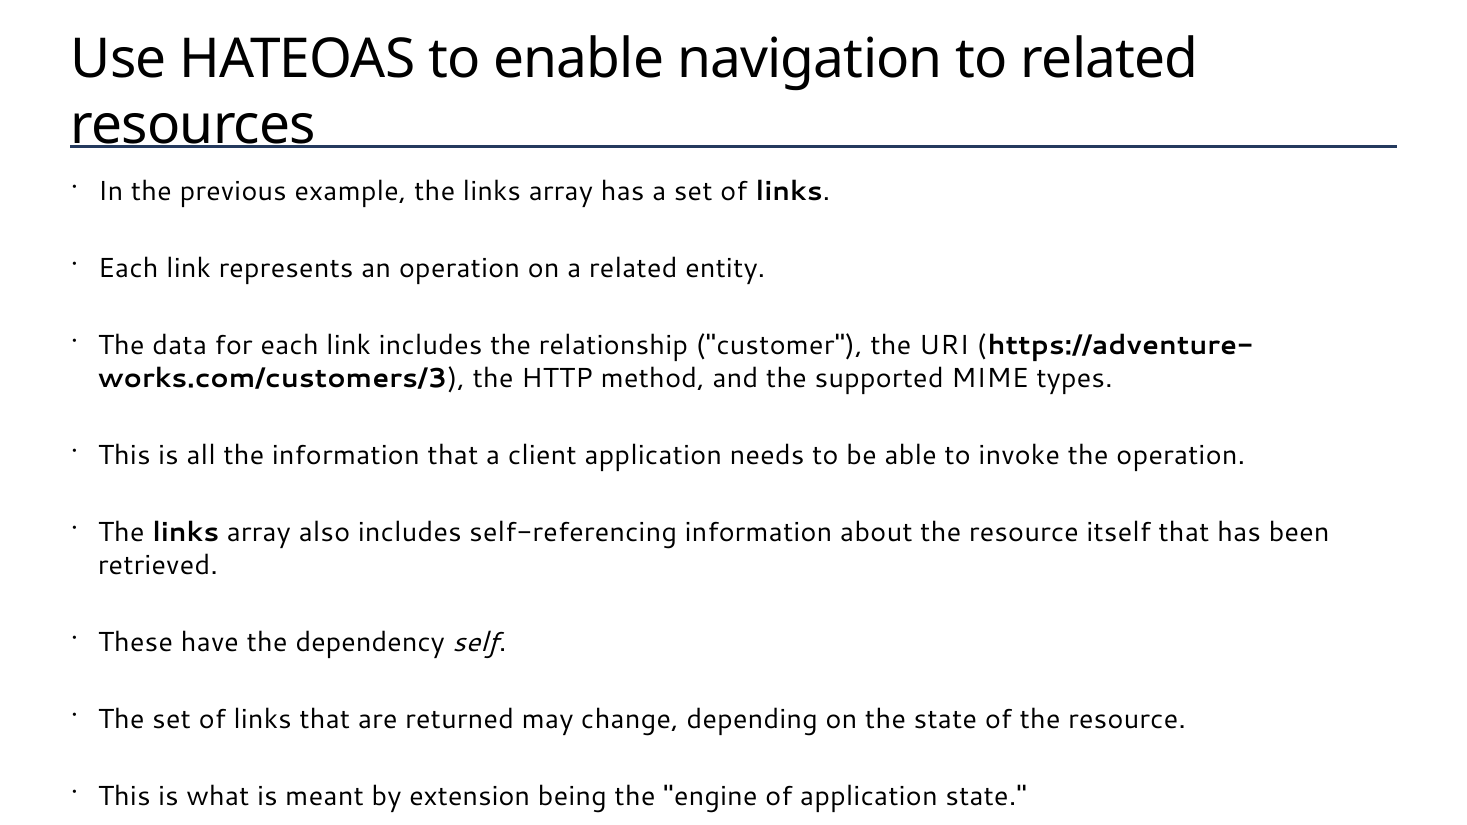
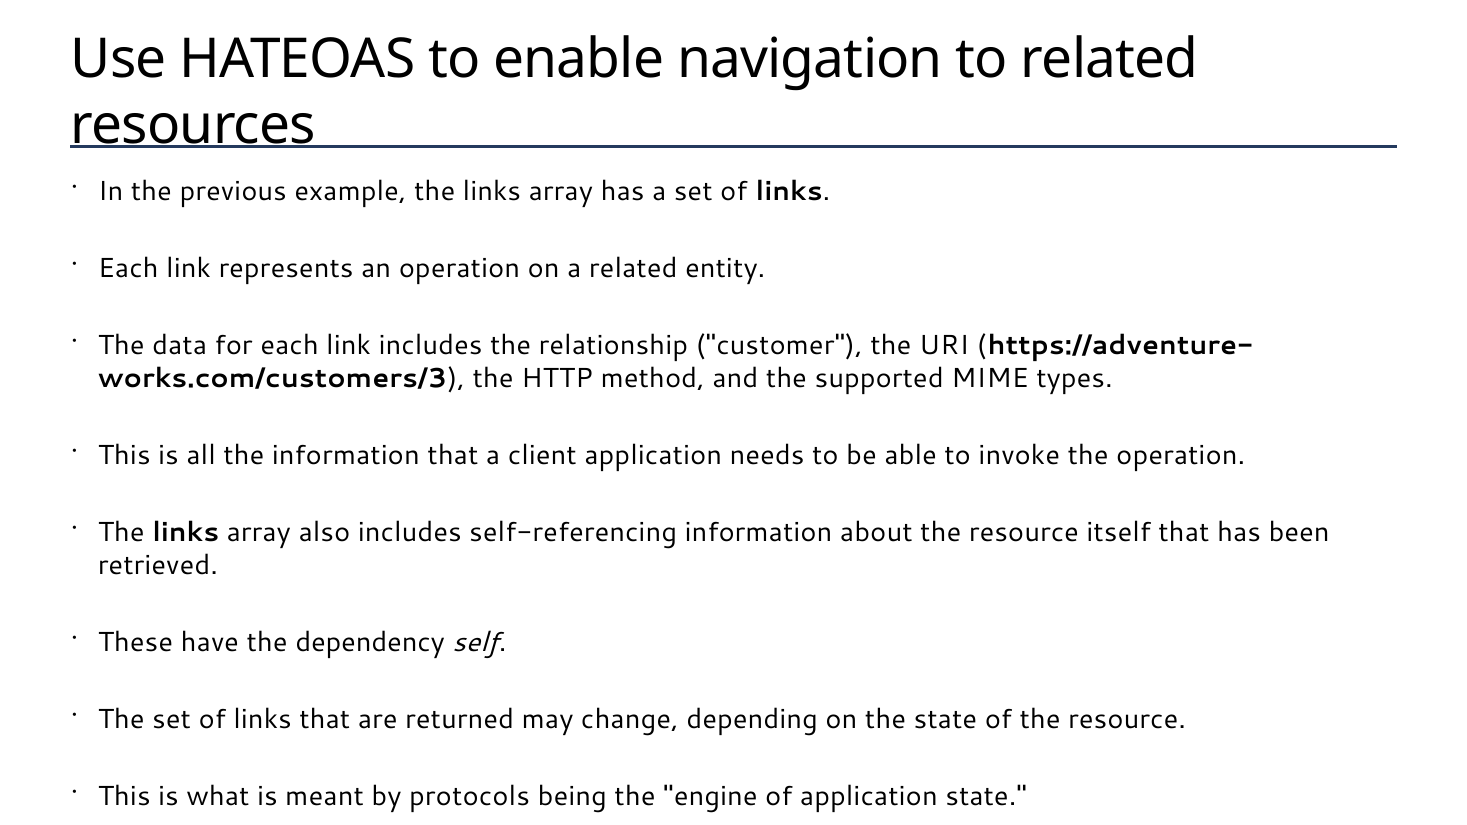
extension: extension -> protocols
